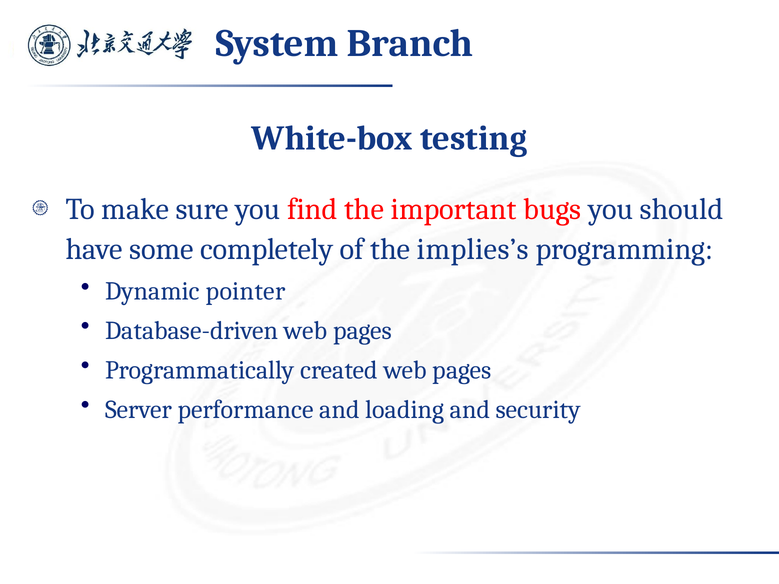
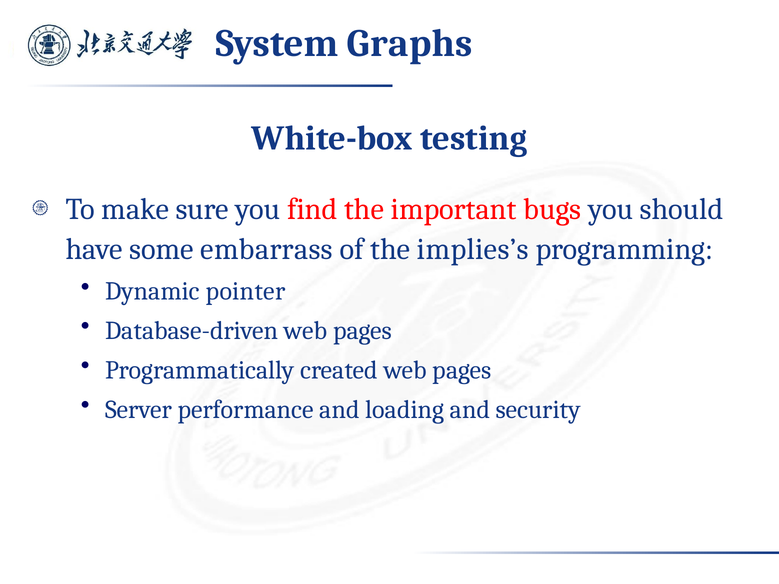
Branch: Branch -> Graphs
completely: completely -> embarrass
